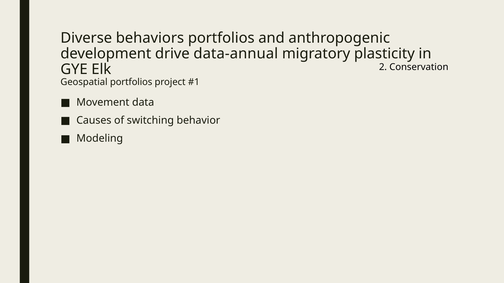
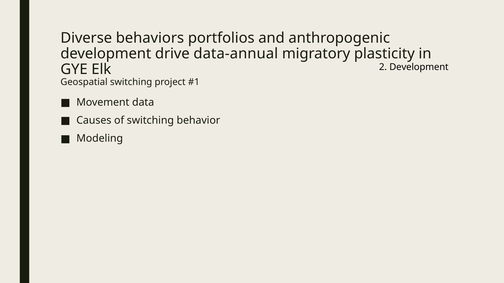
2 Conservation: Conservation -> Development
Geospatial portfolios: portfolios -> switching
